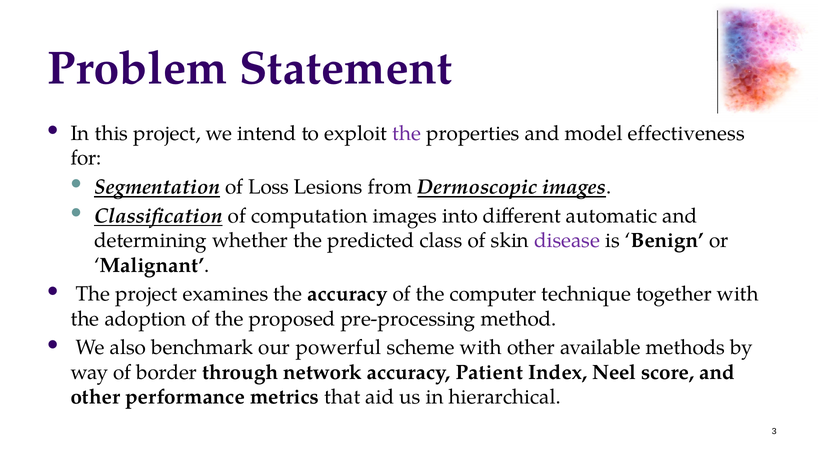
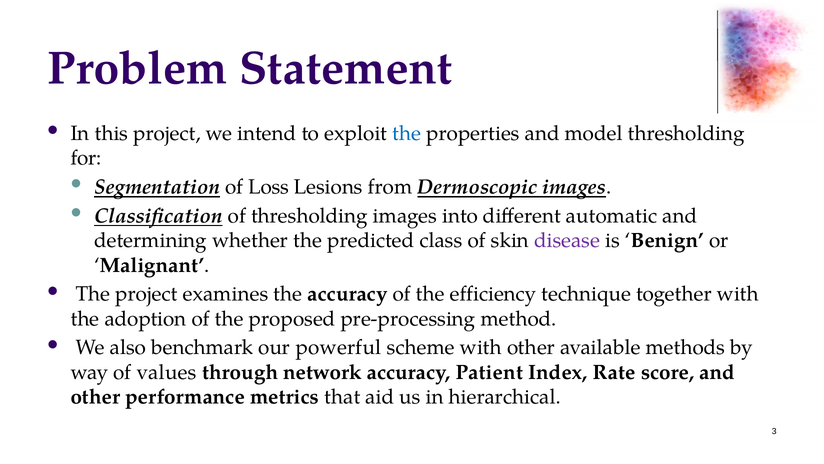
the at (407, 133) colour: purple -> blue
model effectiveness: effectiveness -> thresholding
of computation: computation -> thresholding
computer: computer -> efficiency
border: border -> values
Neel: Neel -> Rate
